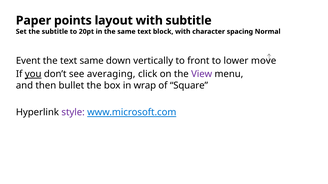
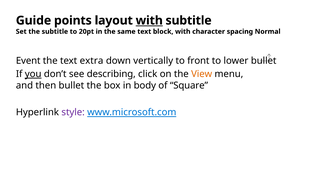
Paper: Paper -> Guide
with at (149, 21) underline: none -> present
text same: same -> extra
lower move: move -> bullet
averaging: averaging -> describing
View colour: purple -> orange
wrap: wrap -> body
